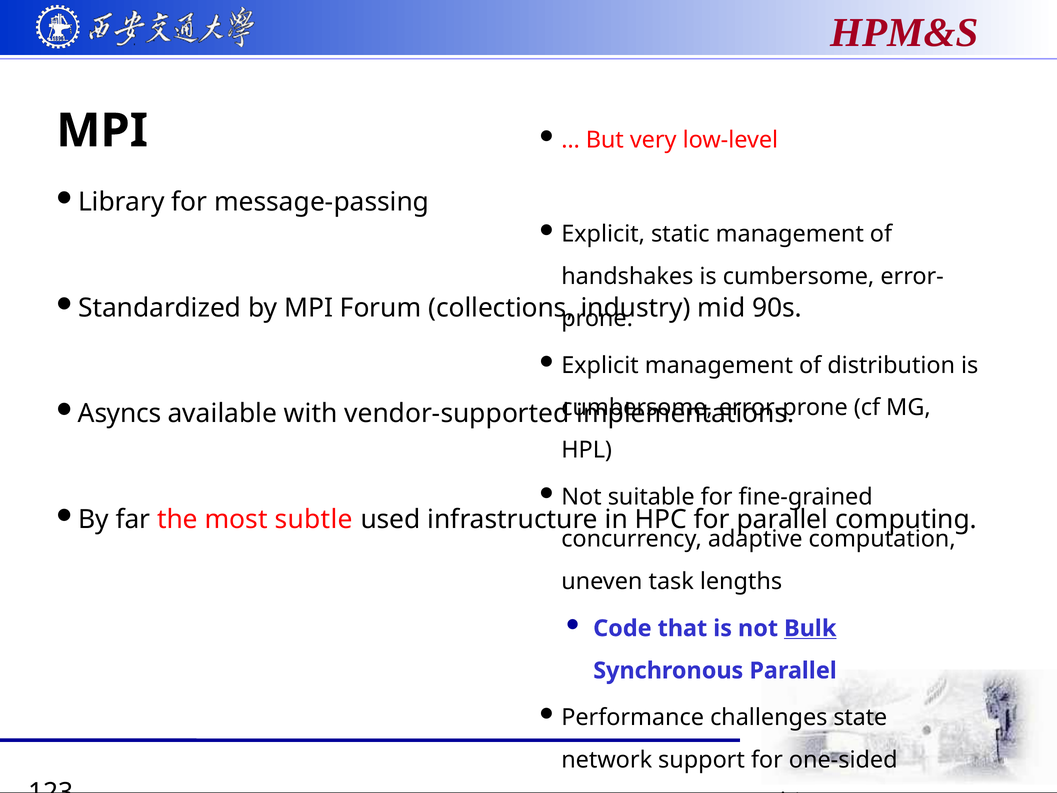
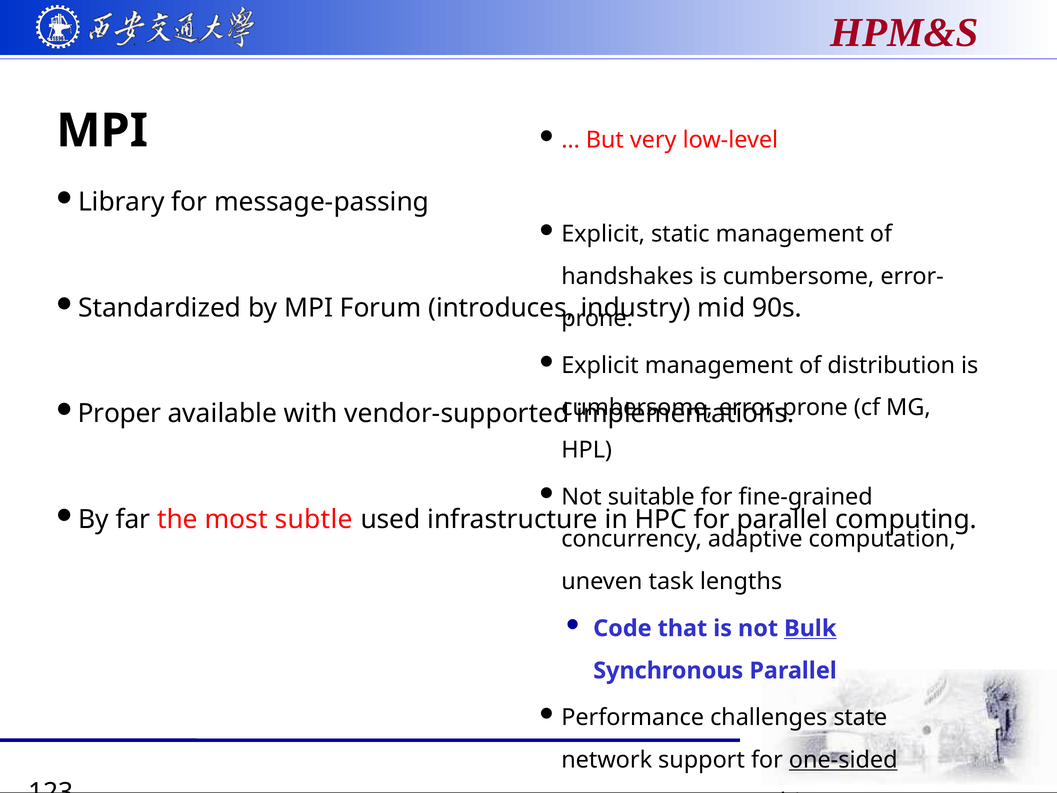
collections: collections -> introduces
Asyncs: Asyncs -> Proper
one-sided underline: none -> present
